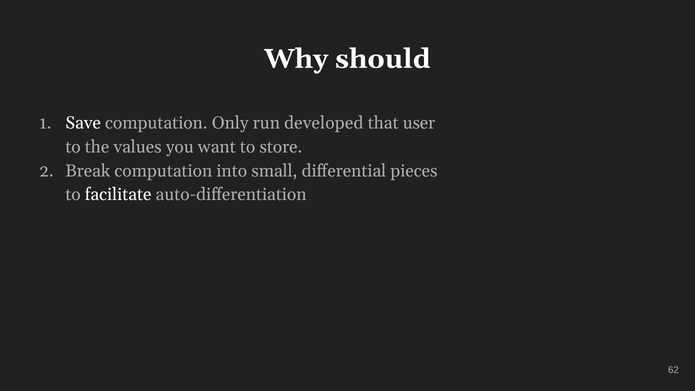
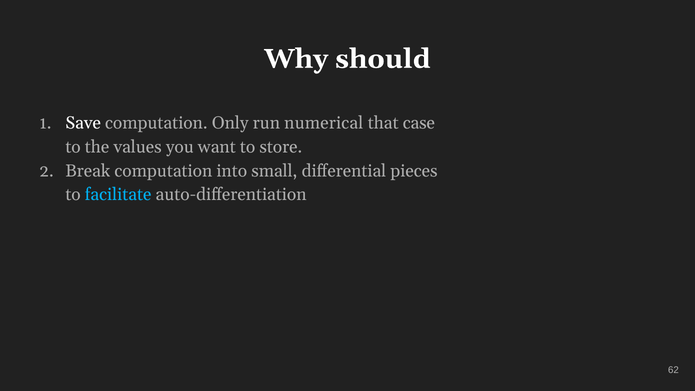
developed: developed -> numerical
user: user -> case
facilitate colour: white -> light blue
